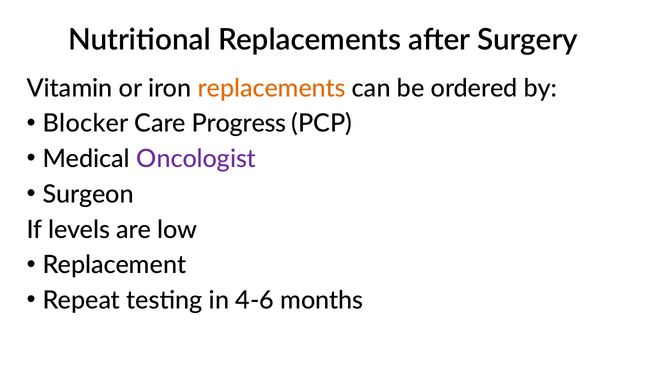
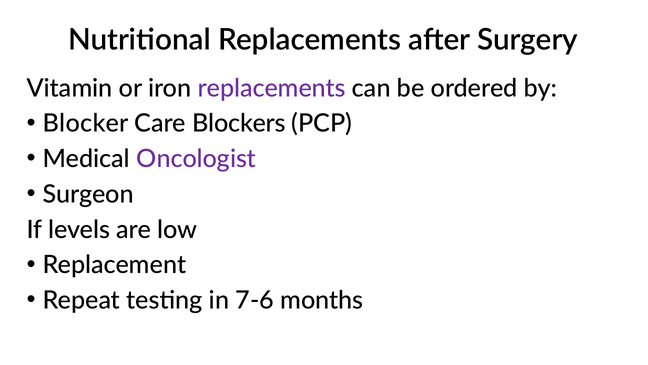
replacements at (272, 88) colour: orange -> purple
Progress: Progress -> Blockers
4-6: 4-6 -> 7-6
